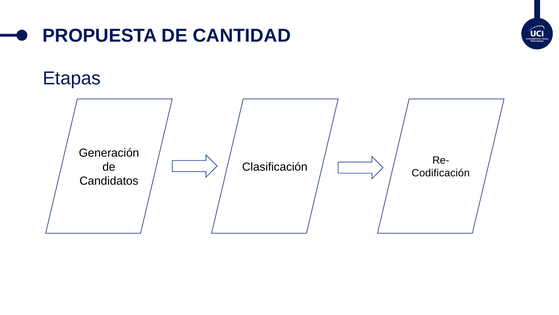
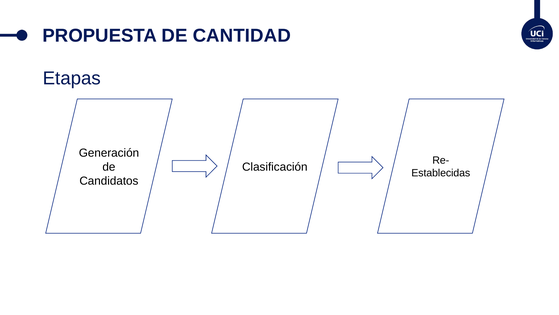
Codificación: Codificación -> Establecidas
